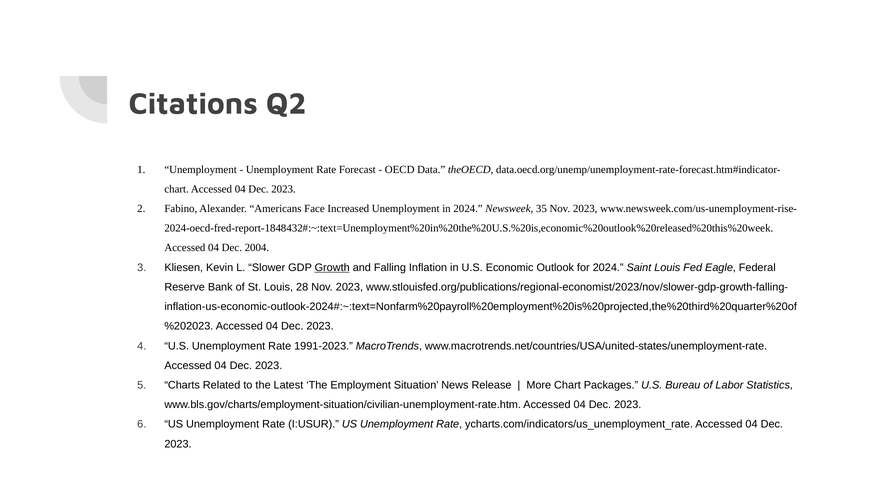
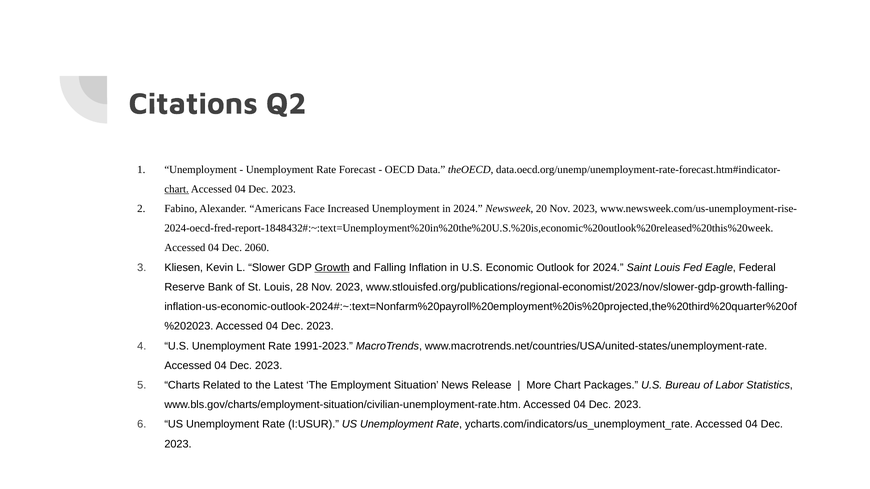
chart at (177, 189) underline: none -> present
35: 35 -> 20
2004: 2004 -> 2060
